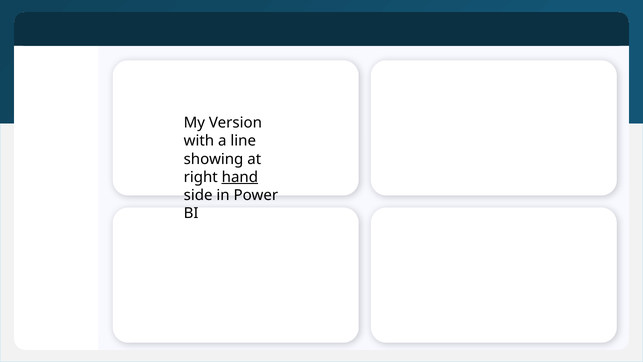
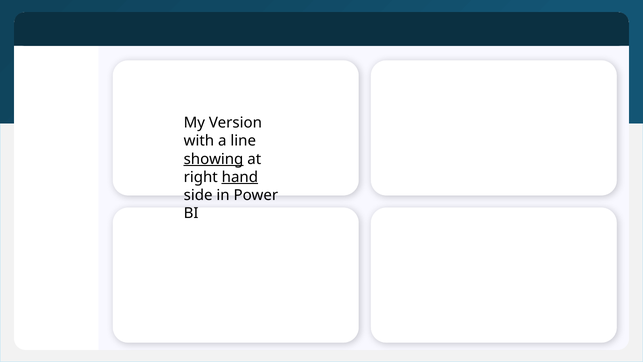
showing underline: none -> present
